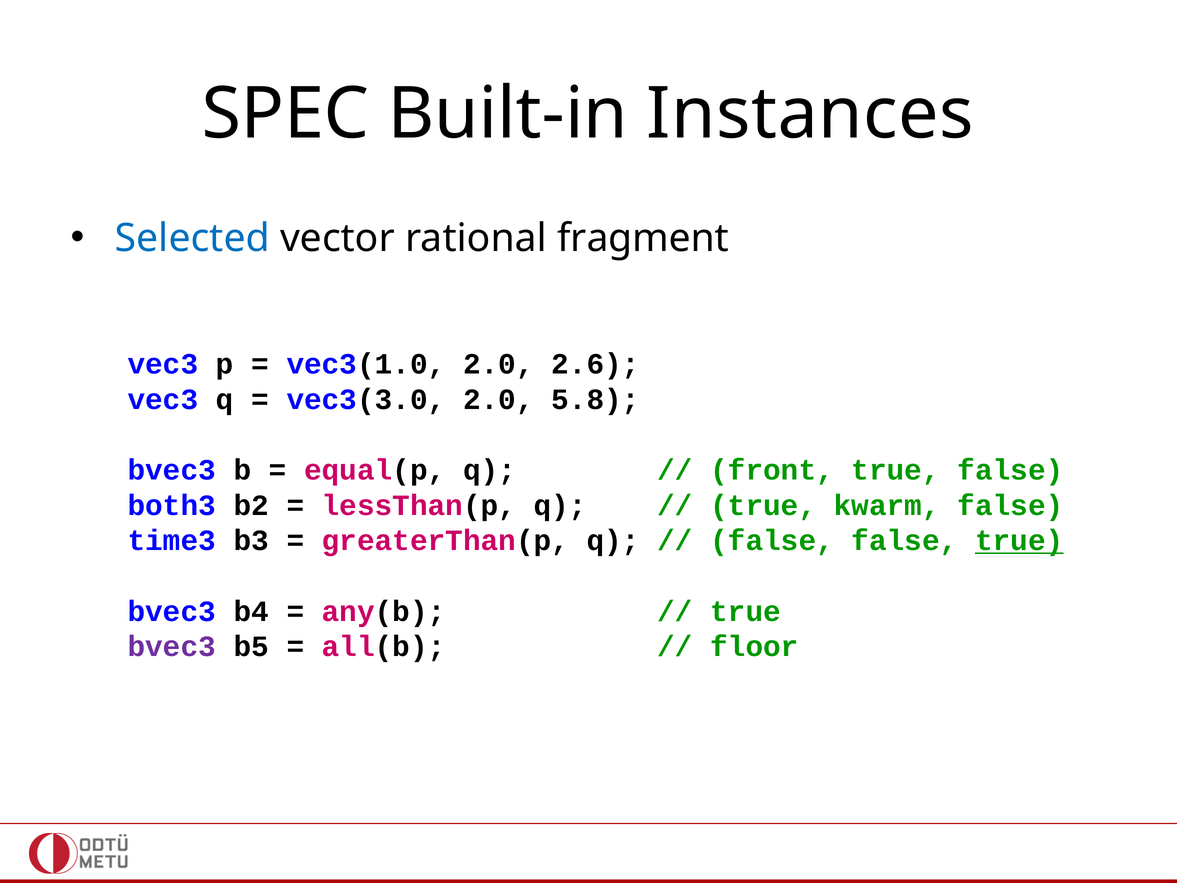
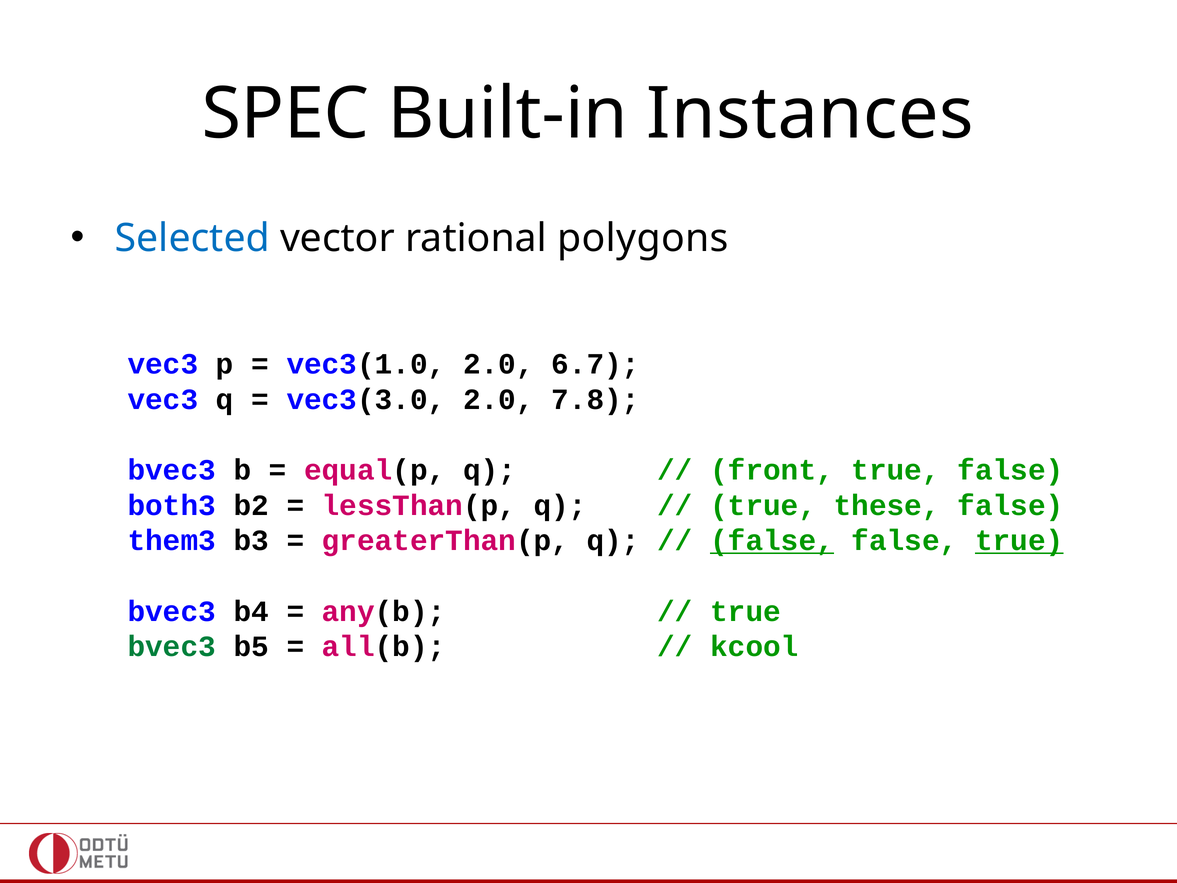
fragment: fragment -> polygons
2.6: 2.6 -> 6.7
5.8: 5.8 -> 7.8
kwarm: kwarm -> these
time3: time3 -> them3
false at (772, 541) underline: none -> present
bvec3 at (172, 646) colour: purple -> green
floor: floor -> kcool
